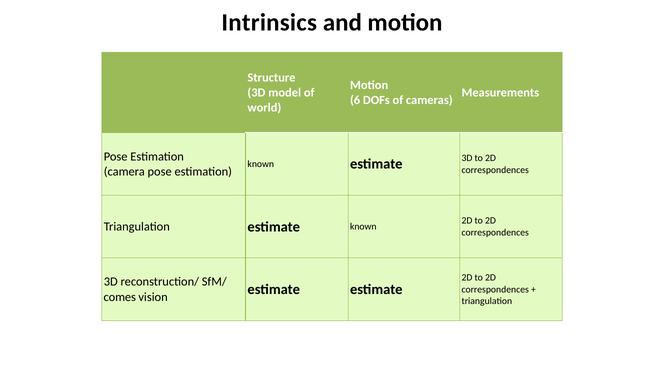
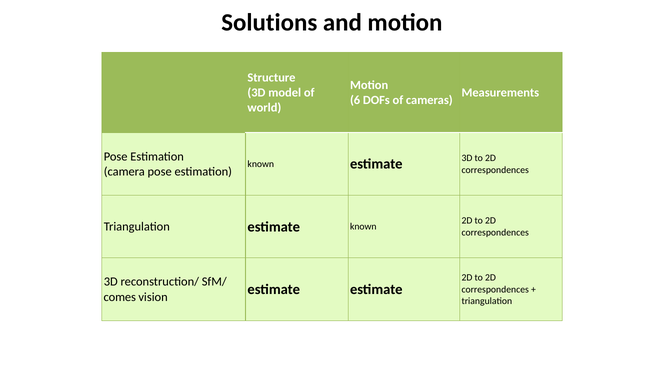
Intrinsics: Intrinsics -> Solutions
